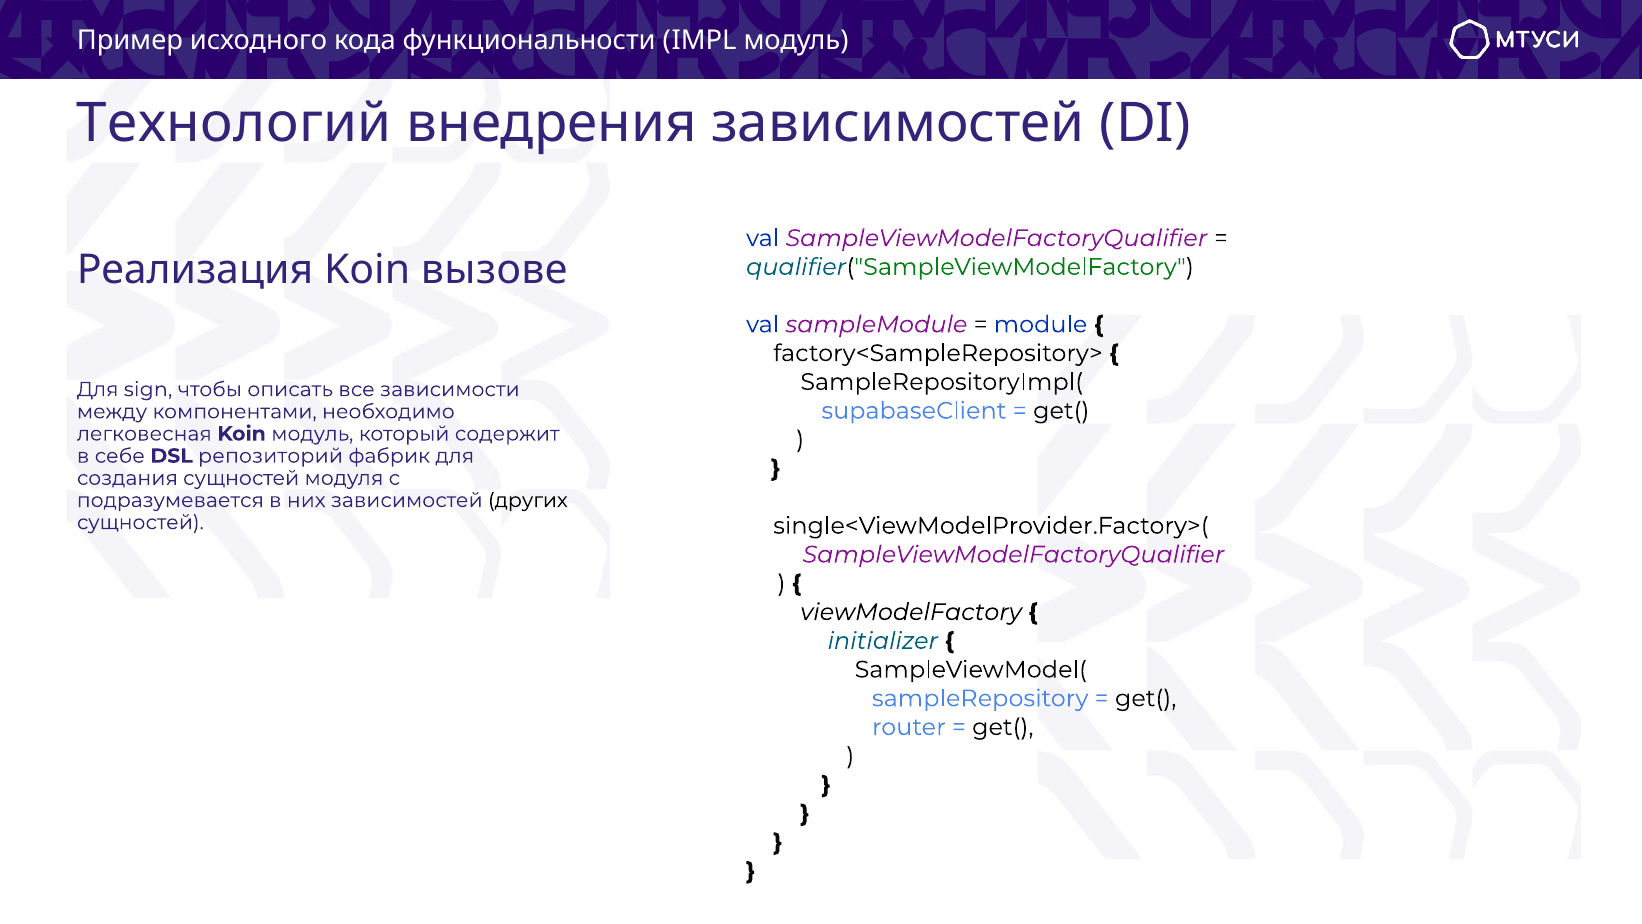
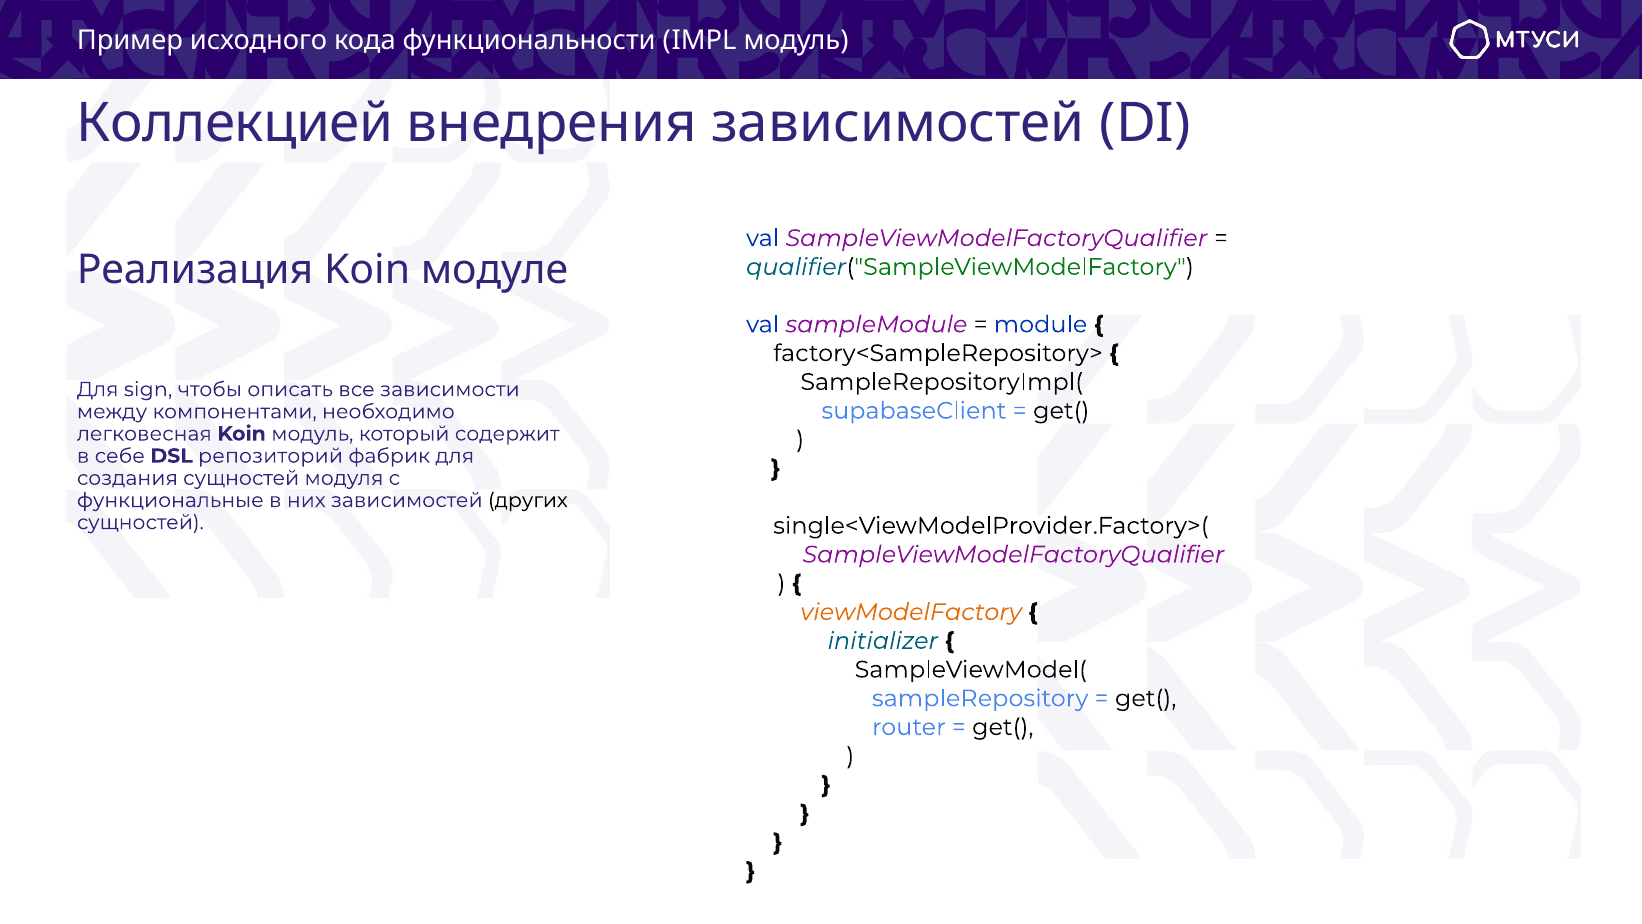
Технологий: Технологий -> Коллекцией
вызове: вызове -> модуле
подразумевается: подразумевается -> функциональные
viewModelFactory colour: black -> orange
